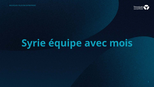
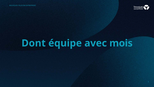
Syrie: Syrie -> Dont
